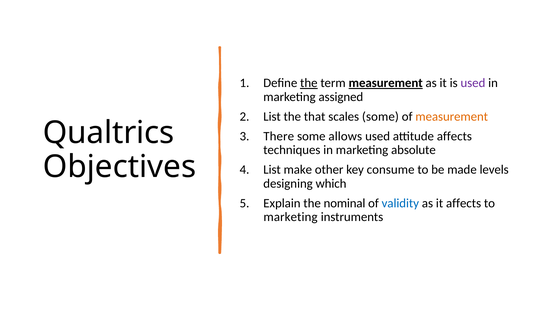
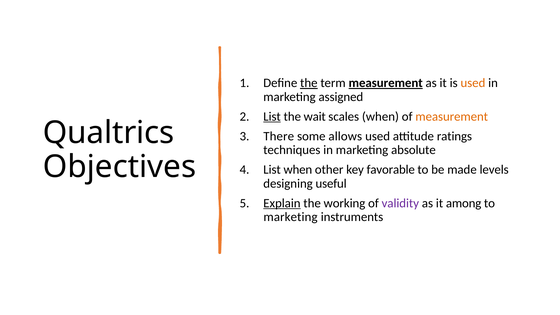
used at (473, 83) colour: purple -> orange
List at (272, 117) underline: none -> present
that: that -> wait
scales some: some -> when
attitude affects: affects -> ratings
List make: make -> when
consume: consume -> favorable
which: which -> useful
Explain underline: none -> present
nominal: nominal -> working
validity colour: blue -> purple
it affects: affects -> among
